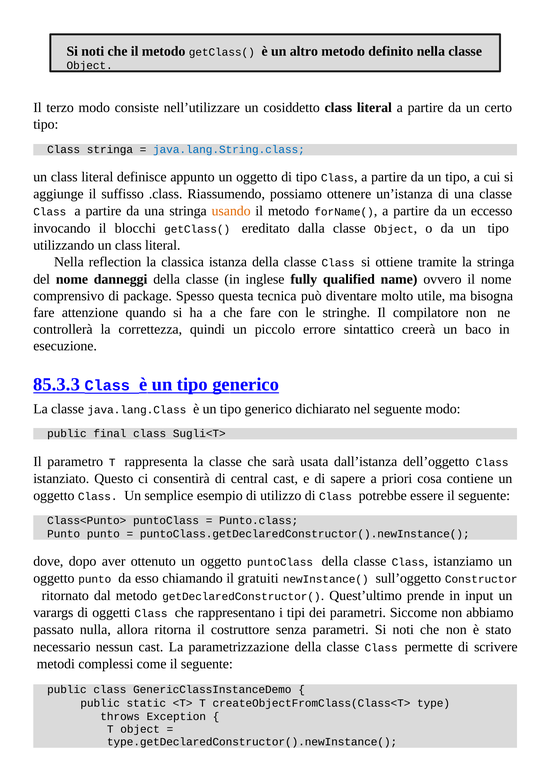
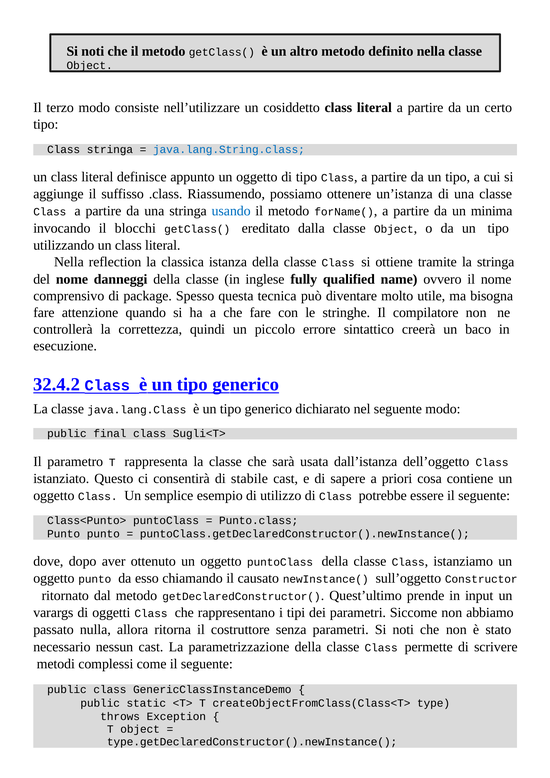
usando colour: orange -> blue
eccesso: eccesso -> minima
85.3.3: 85.3.3 -> 32.4.2
central: central -> stabile
gratuiti: gratuiti -> causato
